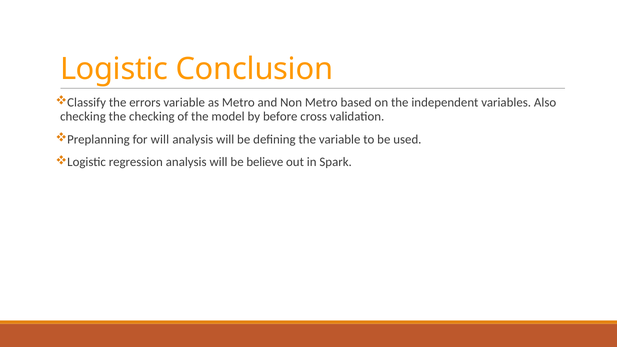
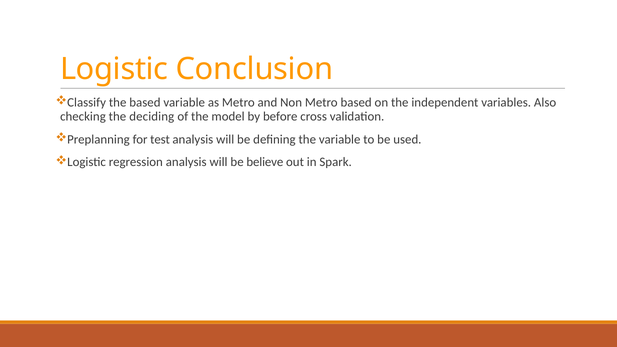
the errors: errors -> based
the checking: checking -> deciding
for will: will -> test
